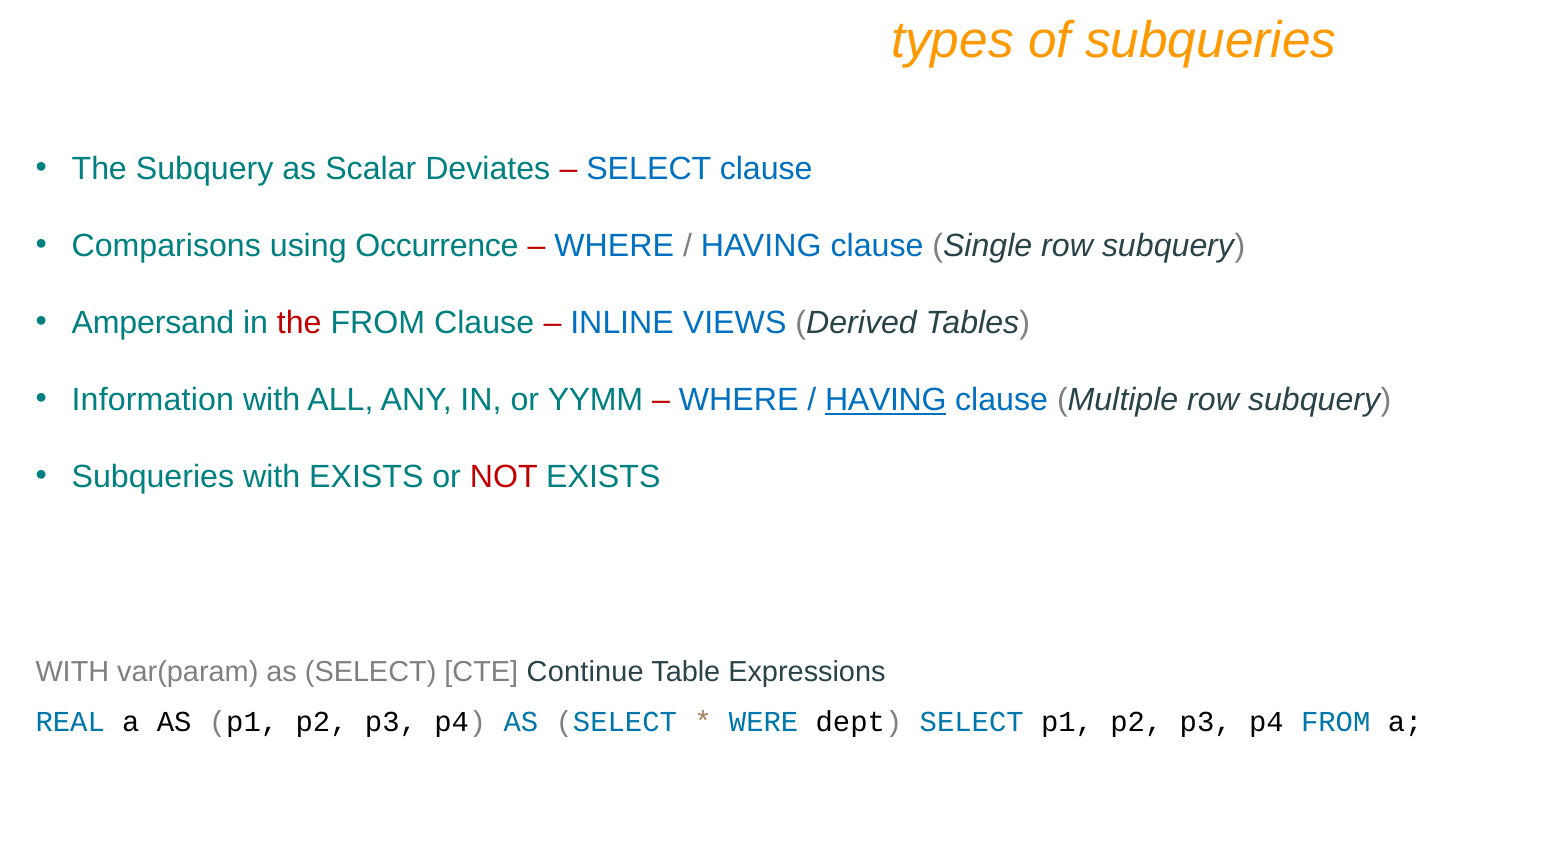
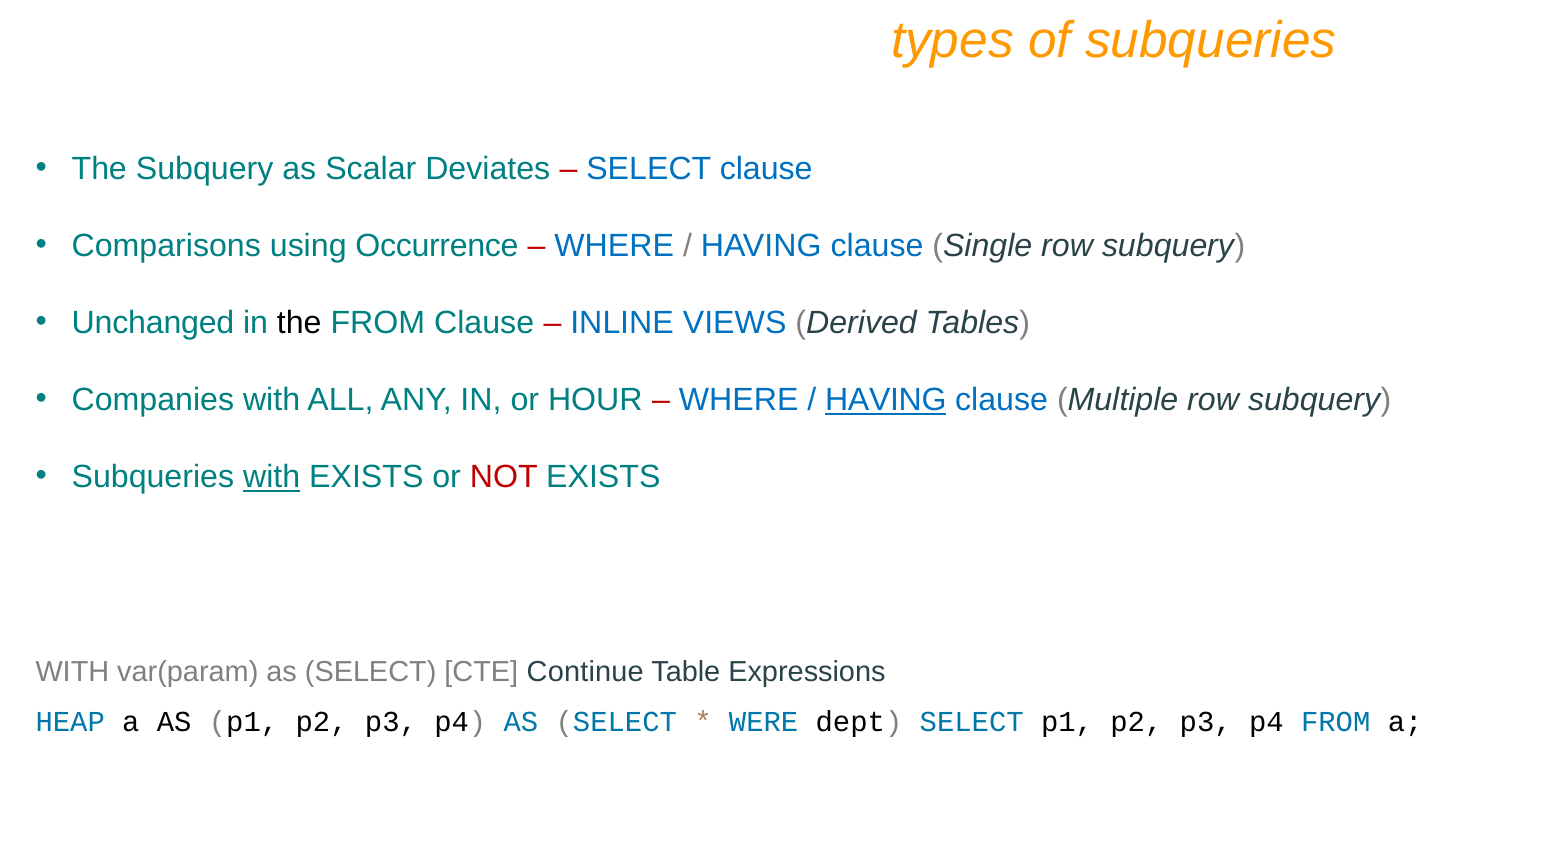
Ampersand: Ampersand -> Unchanged
the at (299, 323) colour: red -> black
Information: Information -> Companies
YYMM: YYMM -> HOUR
with at (272, 477) underline: none -> present
REAL: REAL -> HEAP
